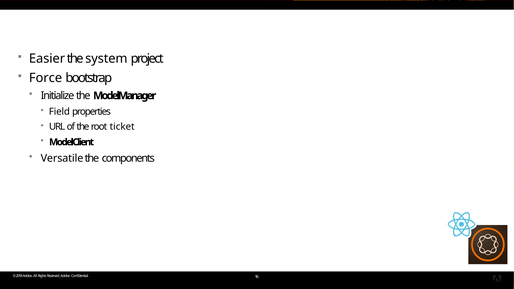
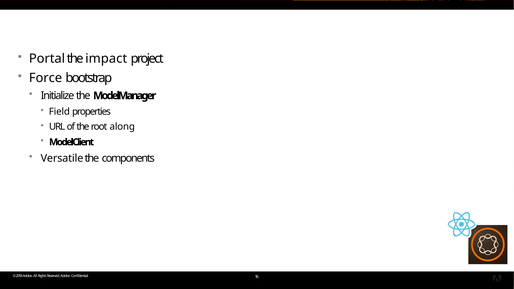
Easier: Easier -> Portal
system: system -> impact
ticket: ticket -> along
